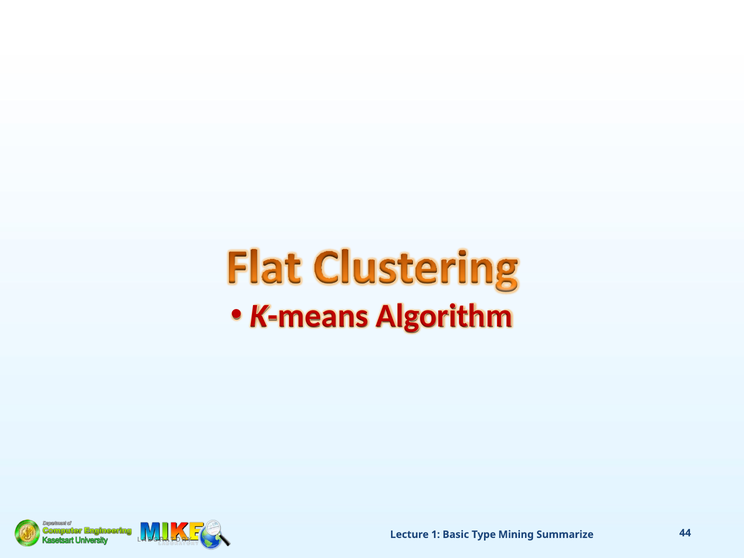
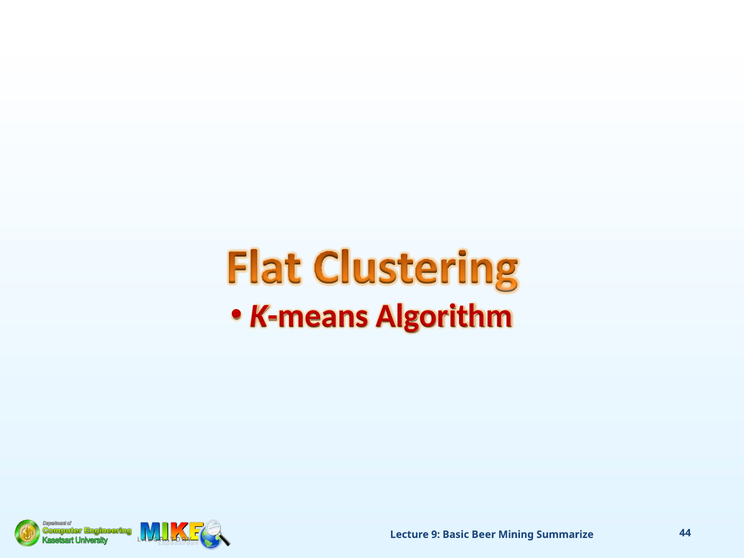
1: 1 -> 9
Type: Type -> Beer
